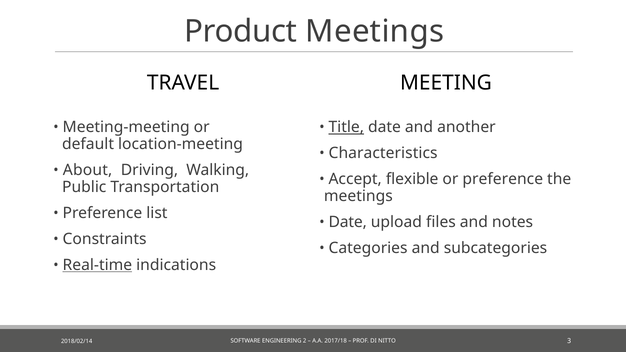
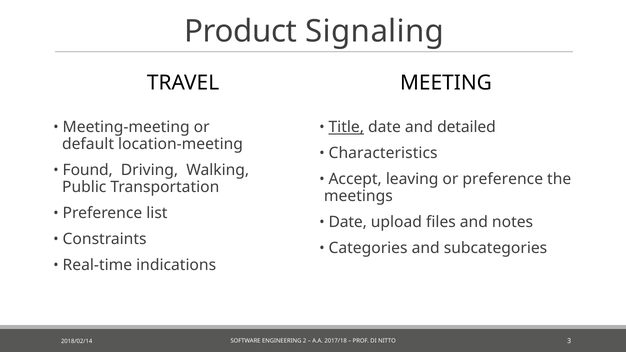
Product Meetings: Meetings -> Signaling
another: another -> detailed
About: About -> Found
flexible: flexible -> leaving
Real-time underline: present -> none
